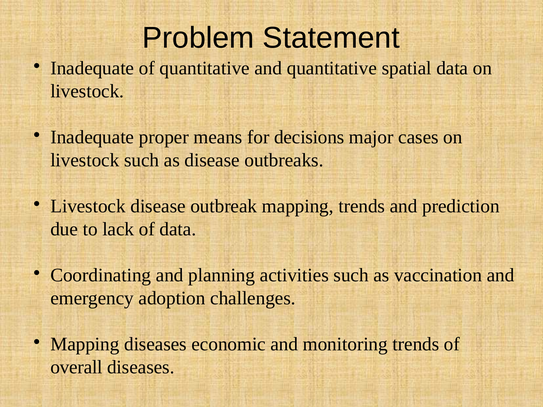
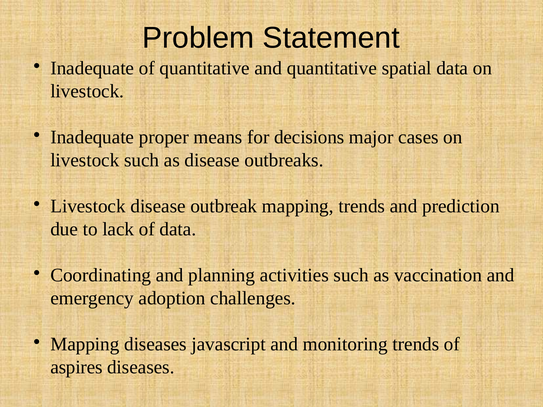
economic: economic -> javascript
overall: overall -> aspires
